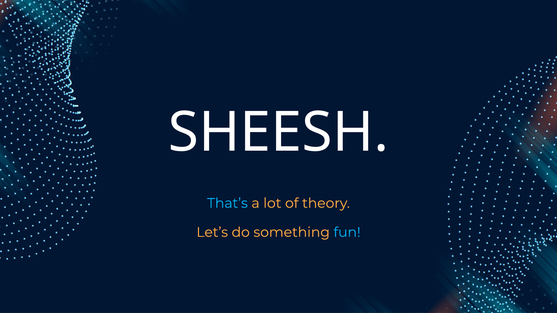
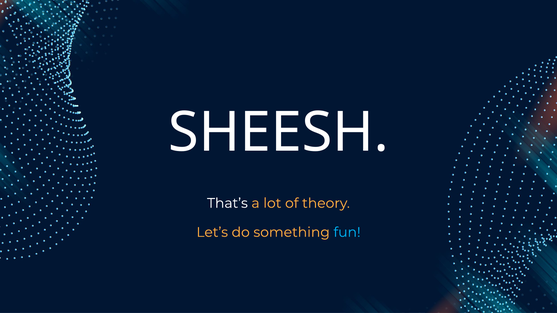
That’s colour: light blue -> white
